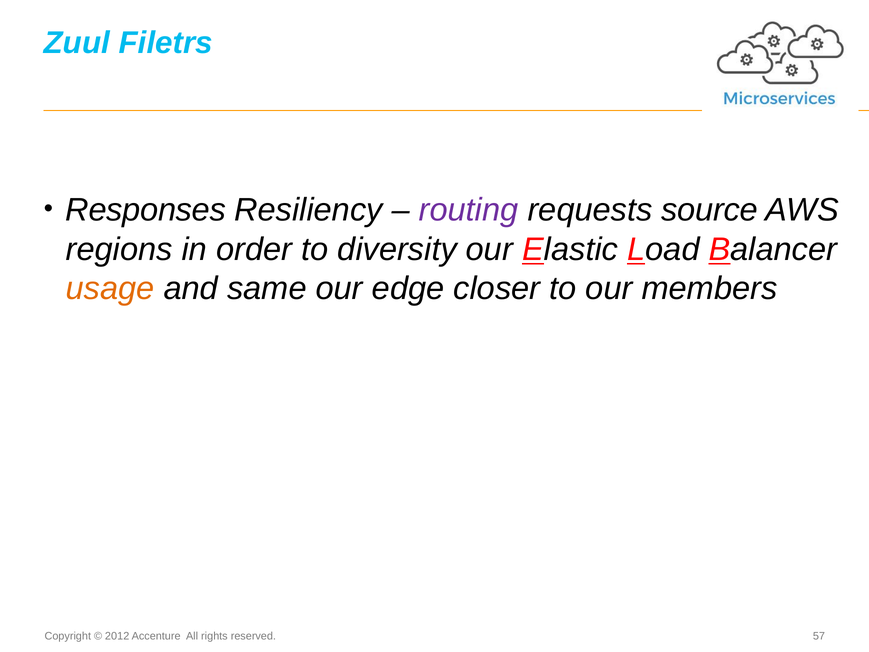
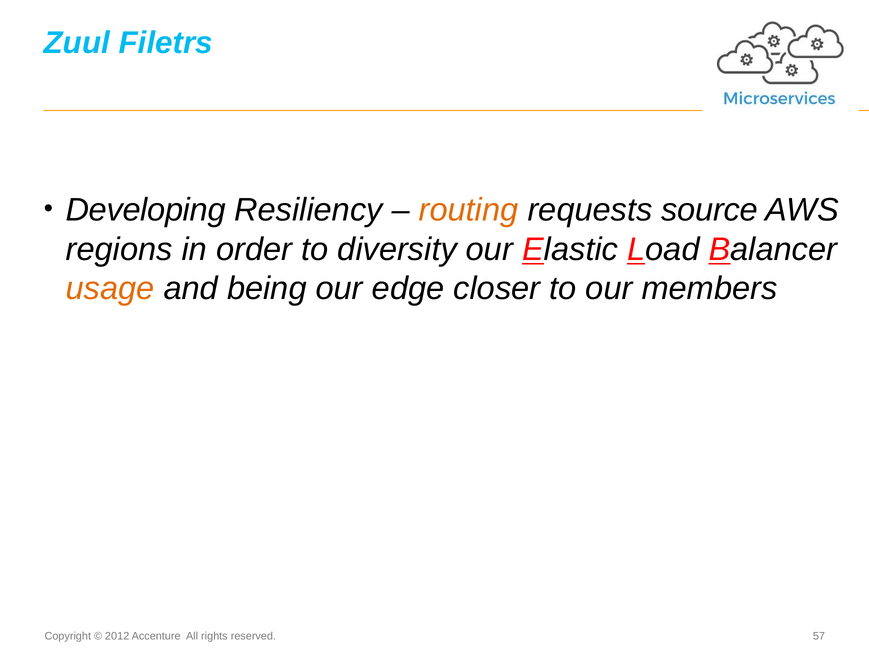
Responses: Responses -> Developing
routing colour: purple -> orange
same: same -> being
